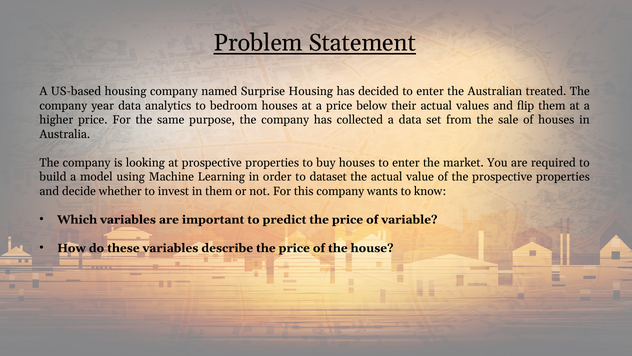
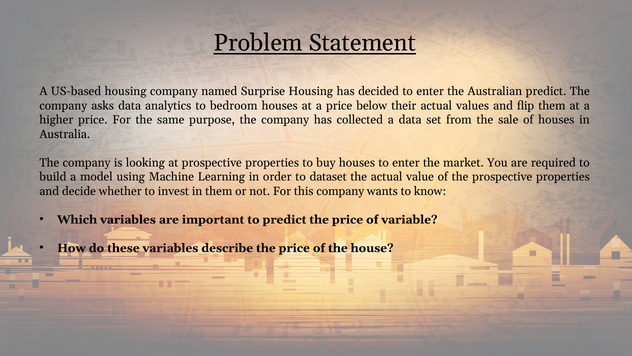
Australian treated: treated -> predict
year: year -> asks
